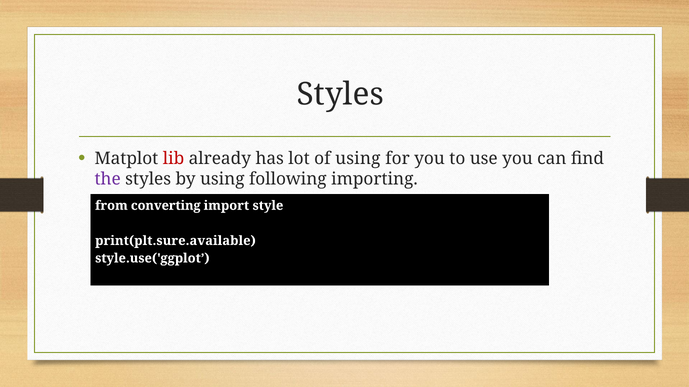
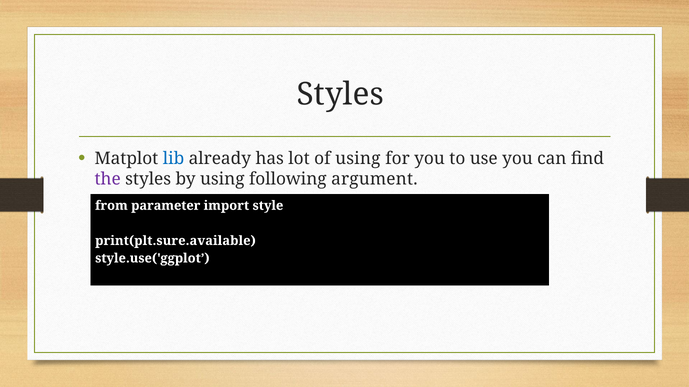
lib colour: red -> blue
importing: importing -> argument
converting: converting -> parameter
